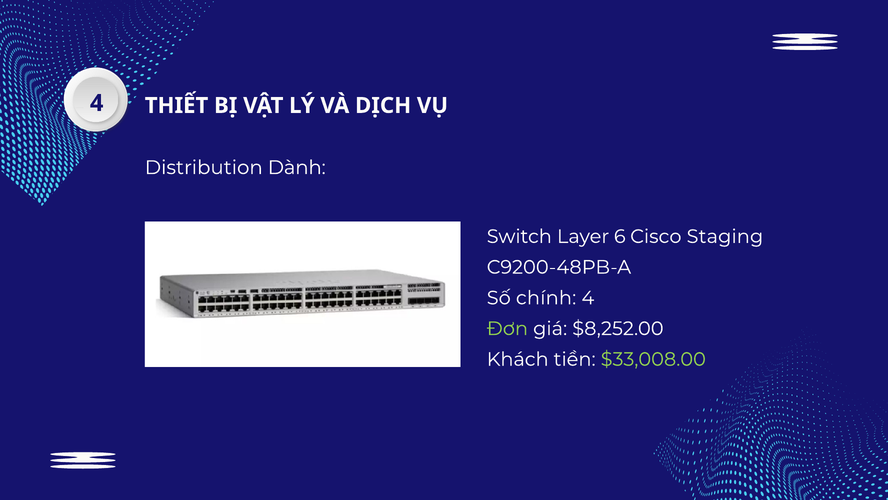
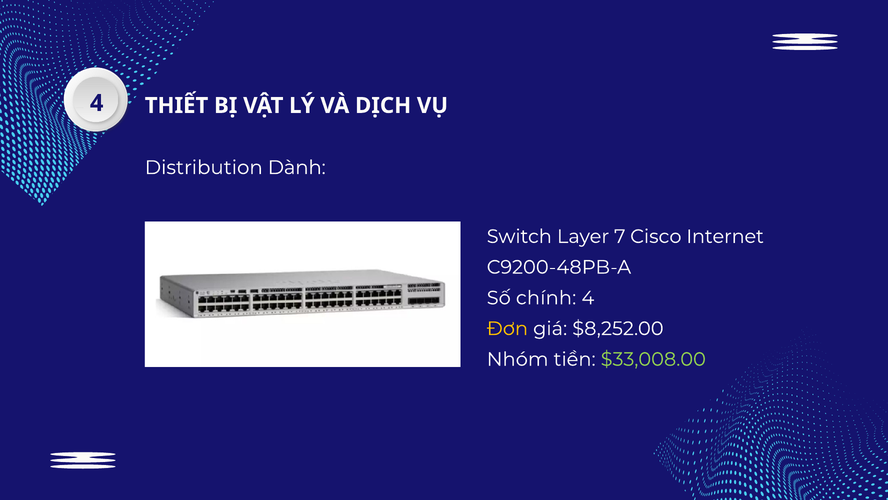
6: 6 -> 7
Staging: Staging -> Internet
Đơn colour: light green -> yellow
Khách: Khách -> Nhóm
